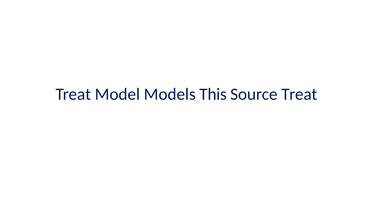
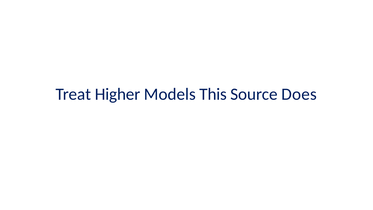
Model: Model -> Higher
Source Treat: Treat -> Does
